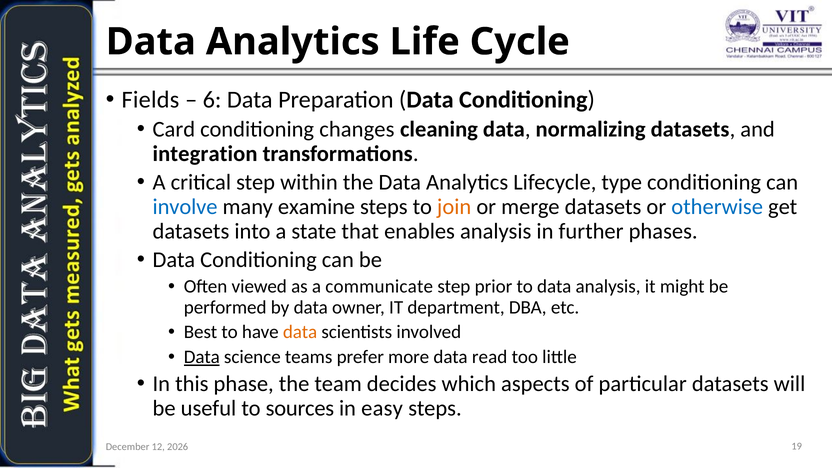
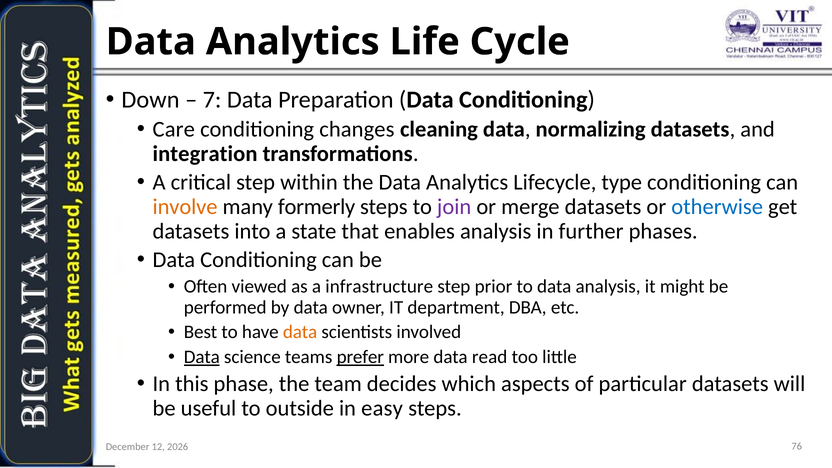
Fields: Fields -> Down
6: 6 -> 7
Card: Card -> Care
involve colour: blue -> orange
examine: examine -> formerly
join colour: orange -> purple
communicate: communicate -> infrastructure
prefer underline: none -> present
sources: sources -> outside
19: 19 -> 76
